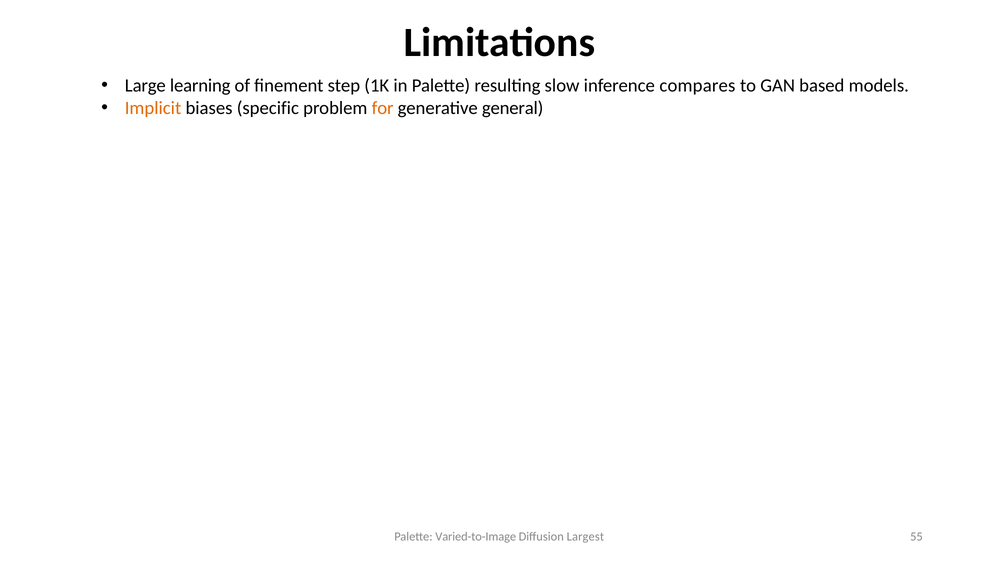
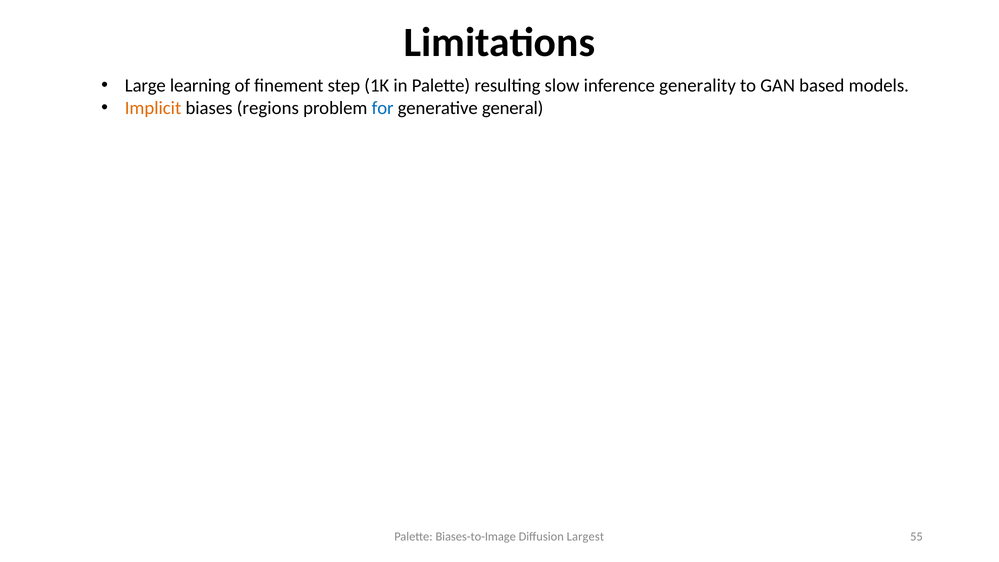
compares: compares -> generality
specific: specific -> regions
for colour: orange -> blue
Varied-to-Image: Varied-to-Image -> Biases-to-Image
